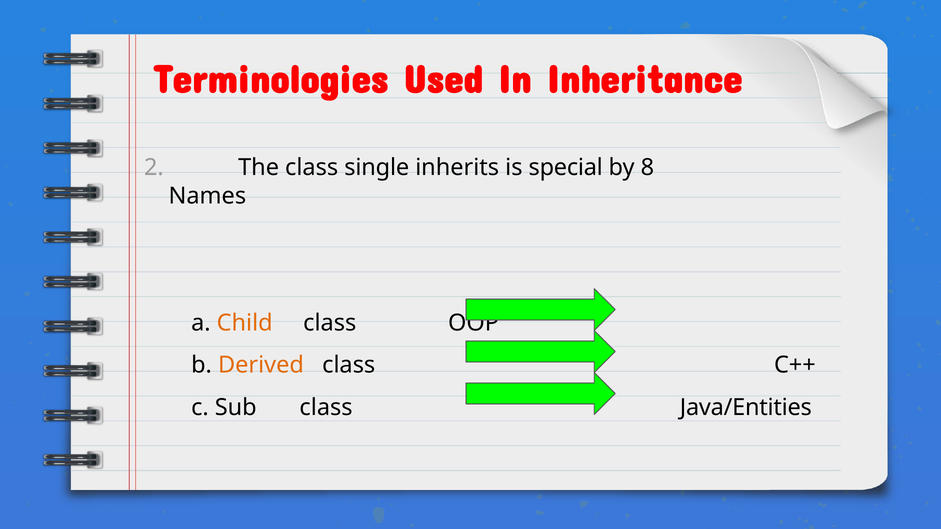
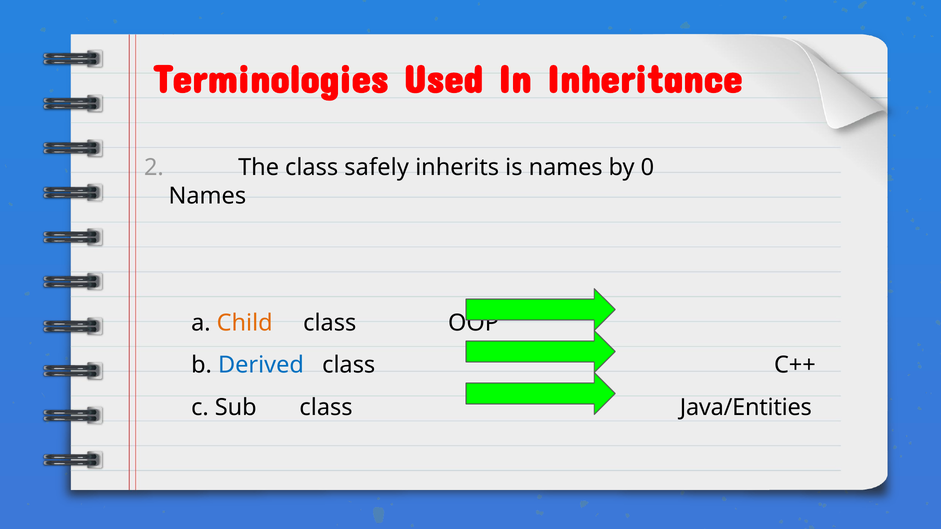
single: single -> safely
is special: special -> names
8: 8 -> 0
Derived colour: orange -> blue
